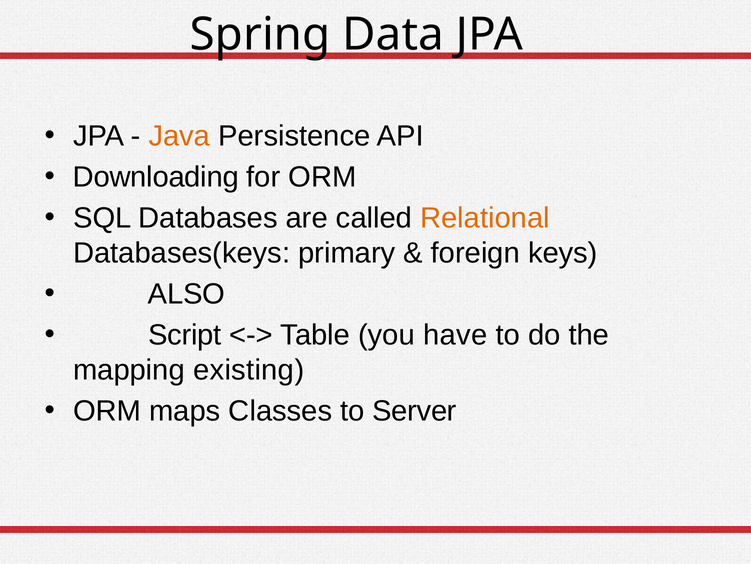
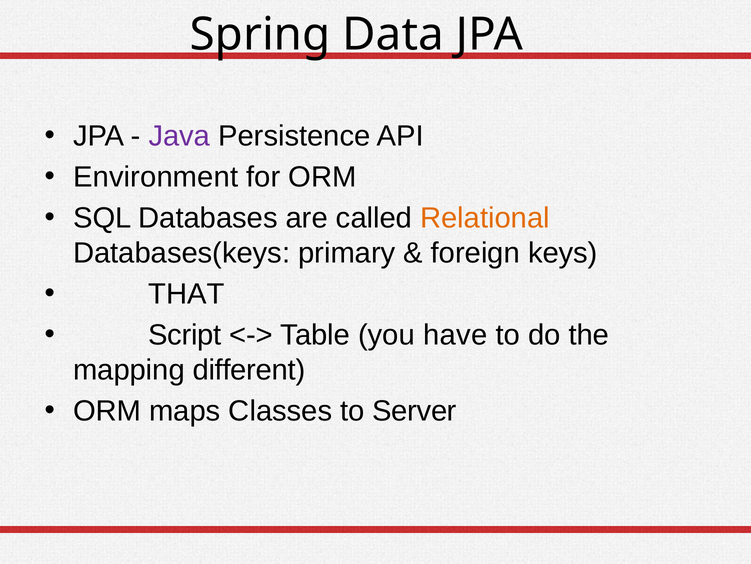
Java colour: orange -> purple
Downloading: Downloading -> Environment
ALSO: ALSO -> THAT
existing: existing -> different
